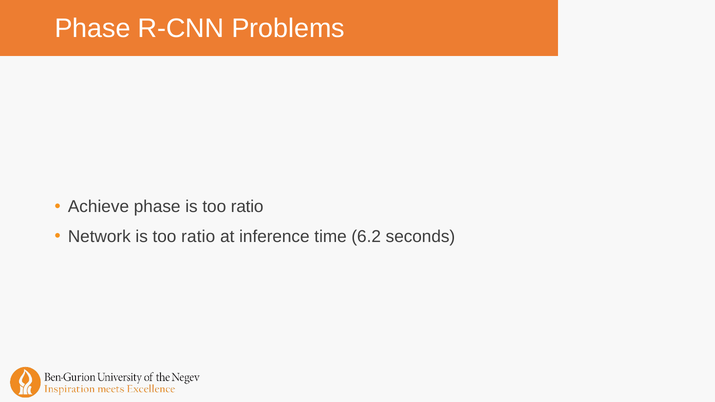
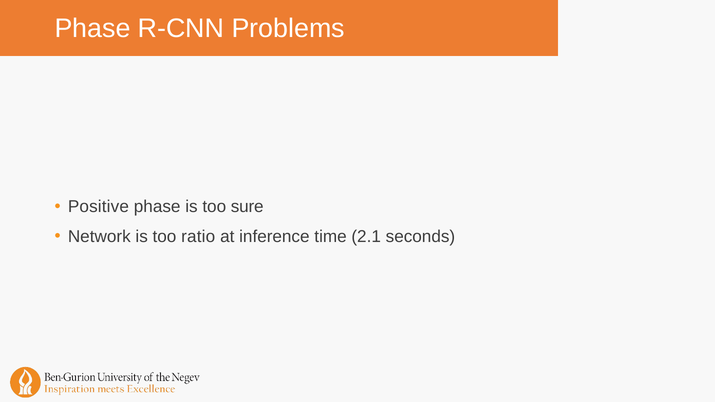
Achieve: Achieve -> Positive
phase is too ratio: ratio -> sure
6.2: 6.2 -> 2.1
